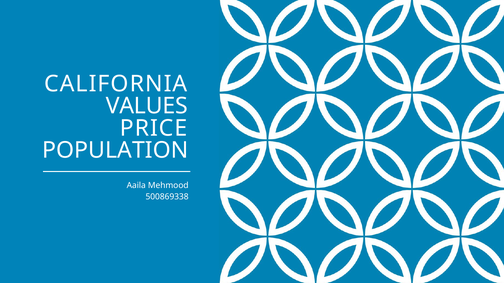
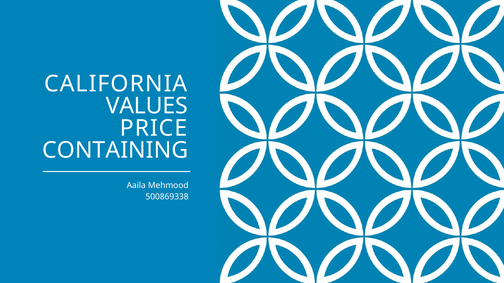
POPULATION: POPULATION -> CONTAINING
